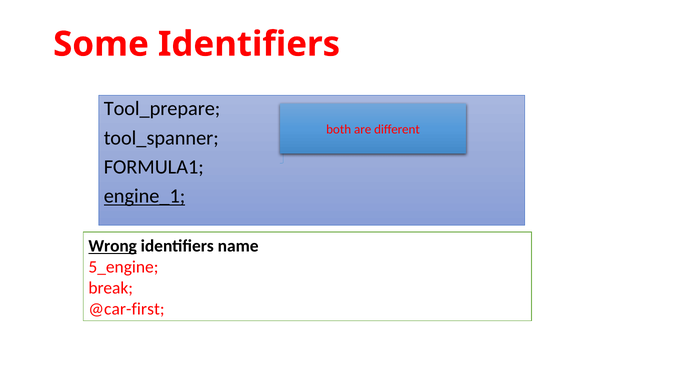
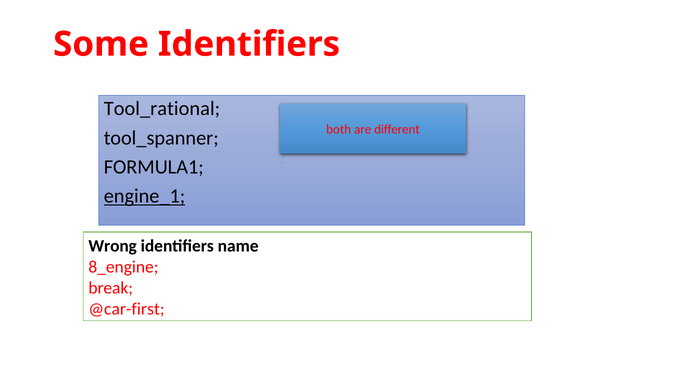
Tool_prepare: Tool_prepare -> Tool_rational
Wrong underline: present -> none
5_engine: 5_engine -> 8_engine
